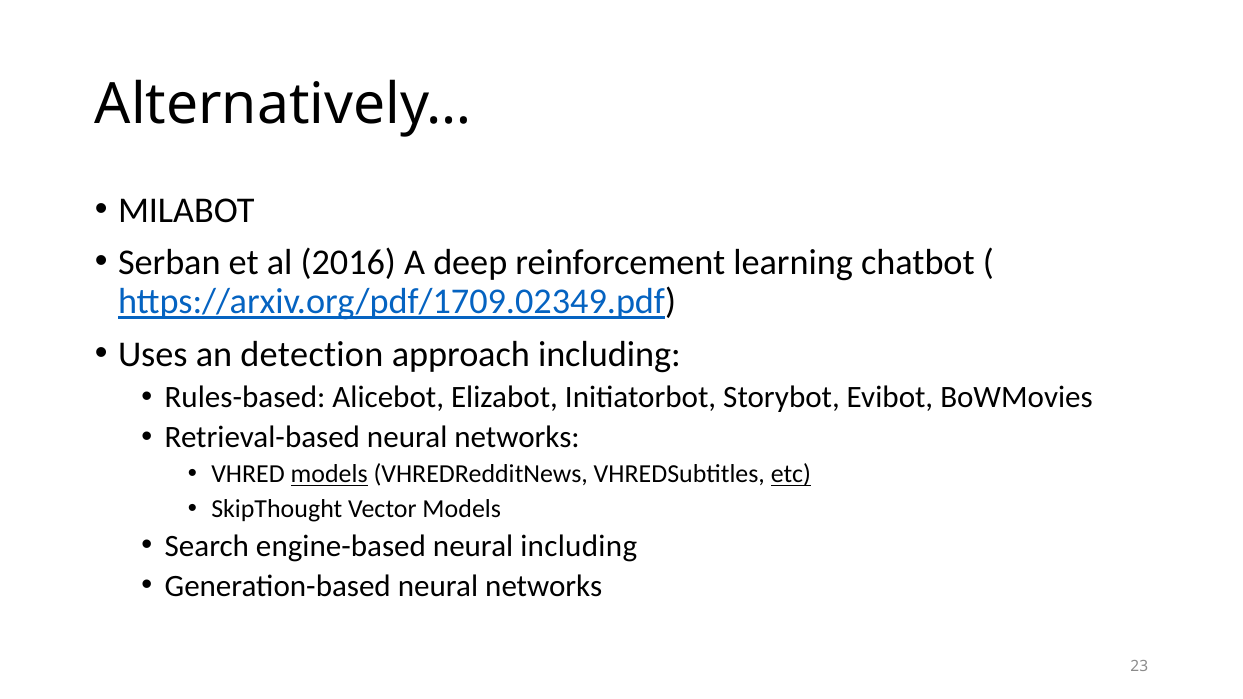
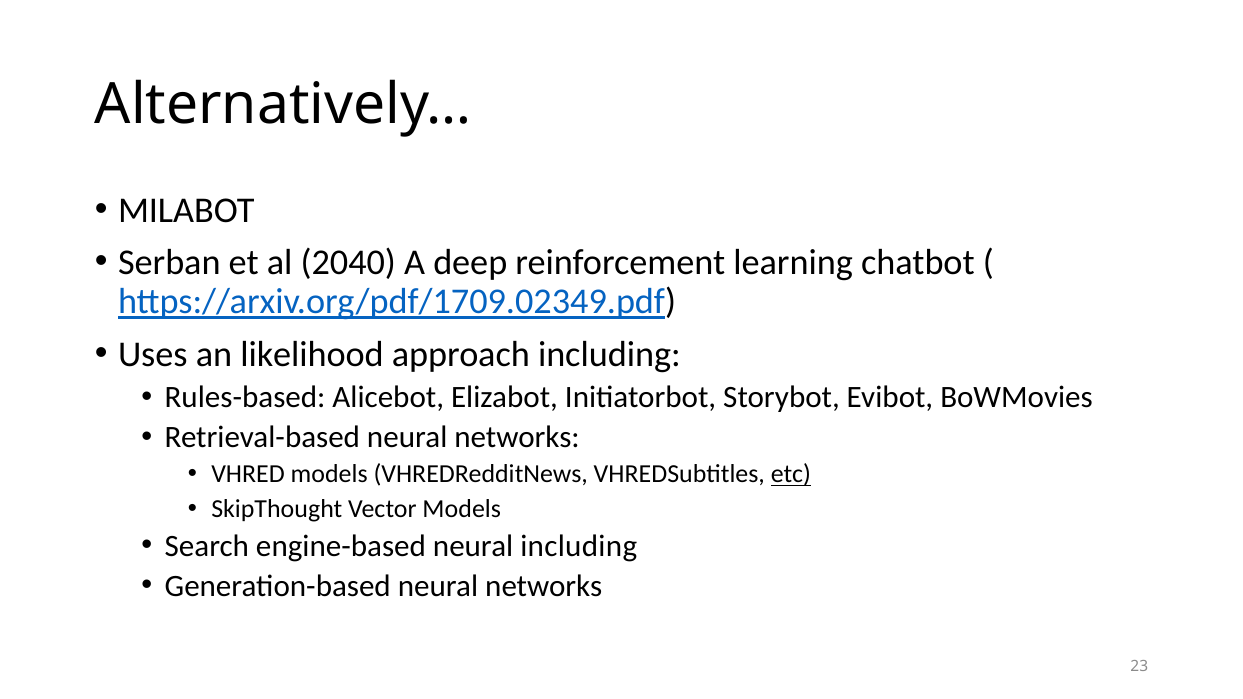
2016: 2016 -> 2040
detection: detection -> likelihood
models at (329, 474) underline: present -> none
